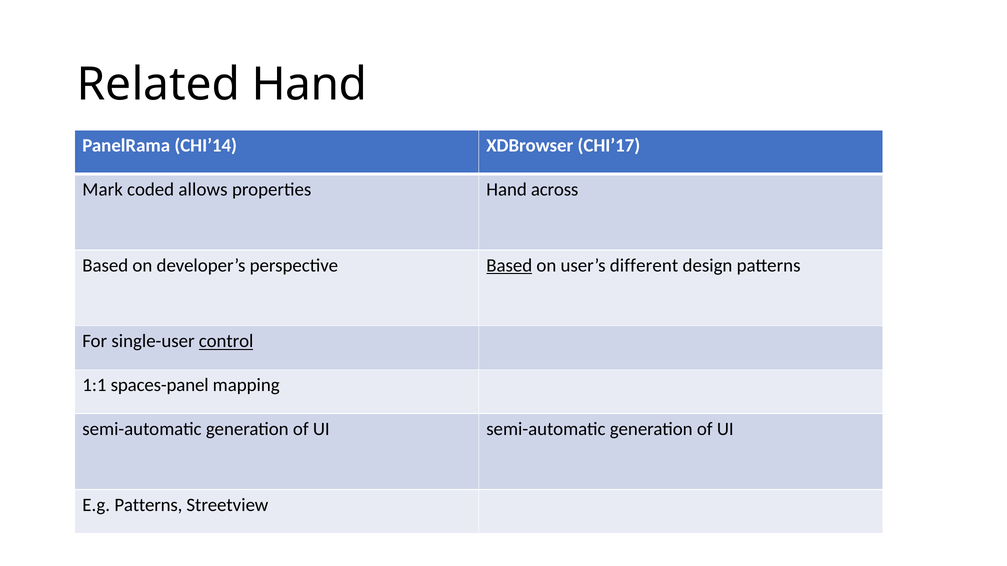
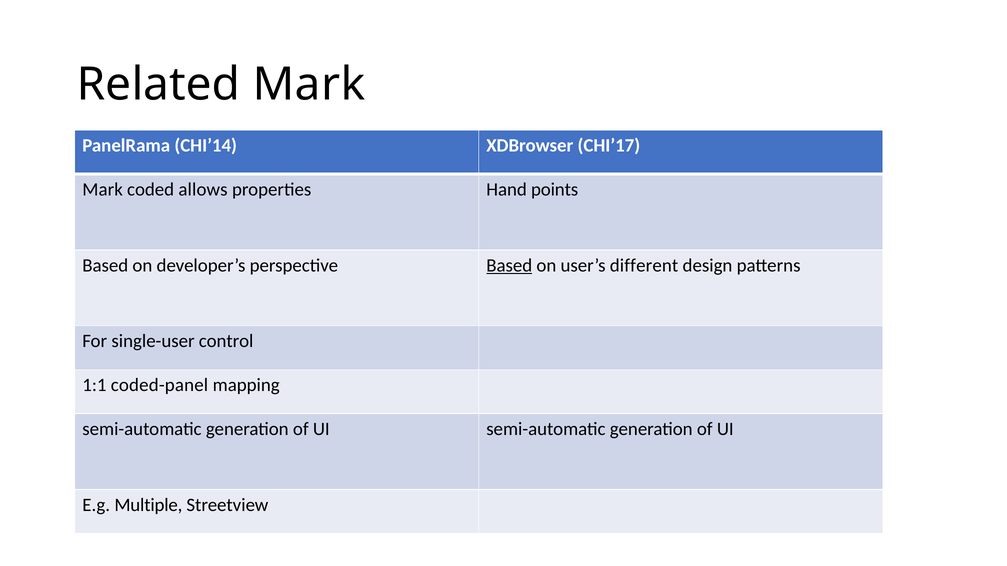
Related Hand: Hand -> Mark
across: across -> points
control underline: present -> none
spaces-panel: spaces-panel -> coded-panel
E.g Patterns: Patterns -> Multiple
